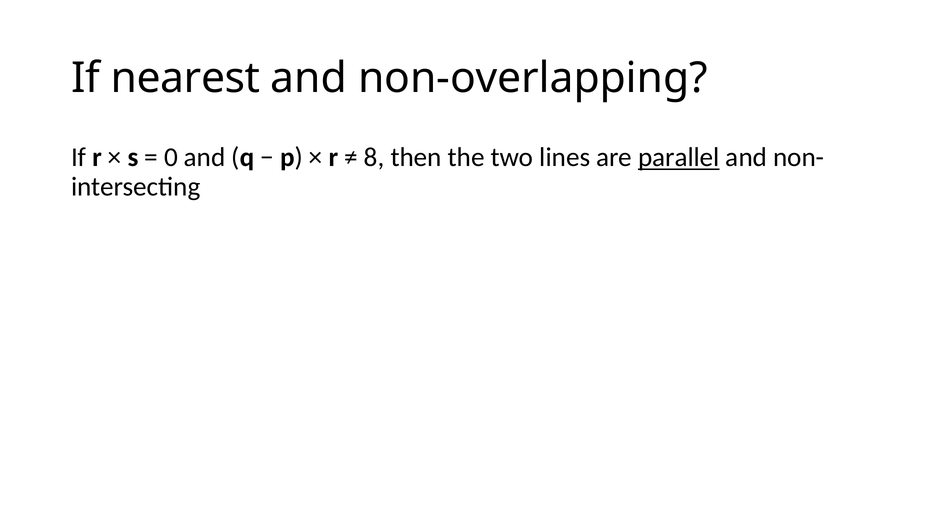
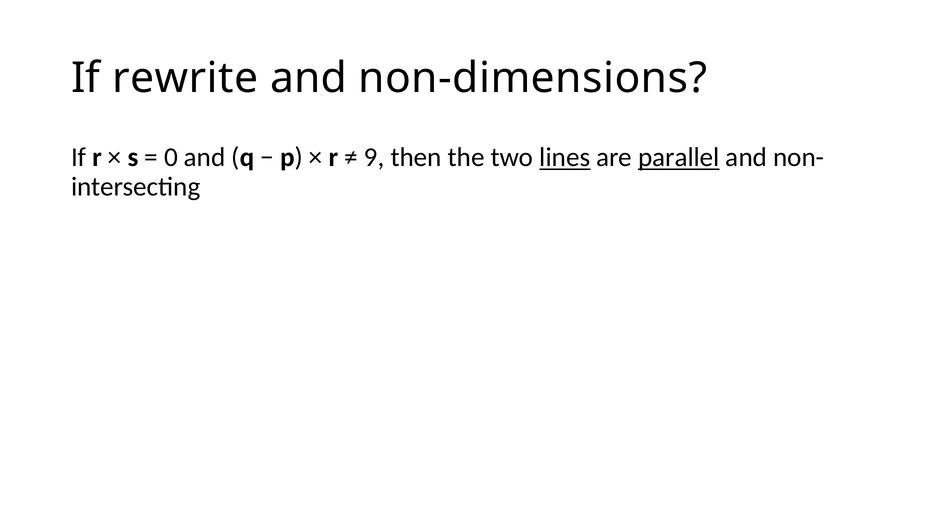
nearest: nearest -> rewrite
non-overlapping: non-overlapping -> non-dimensions
8: 8 -> 9
lines underline: none -> present
